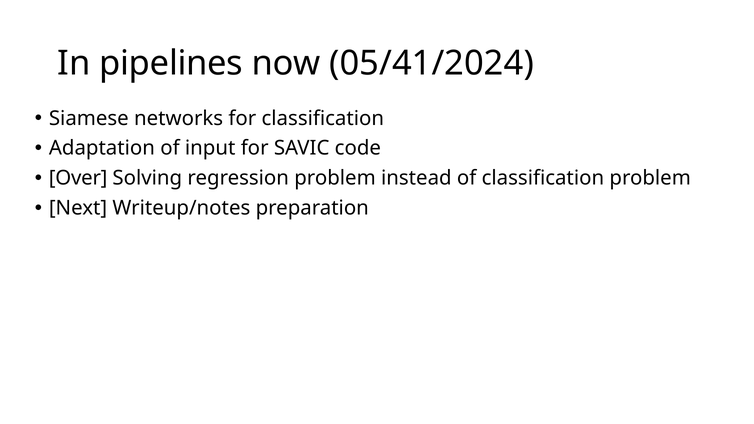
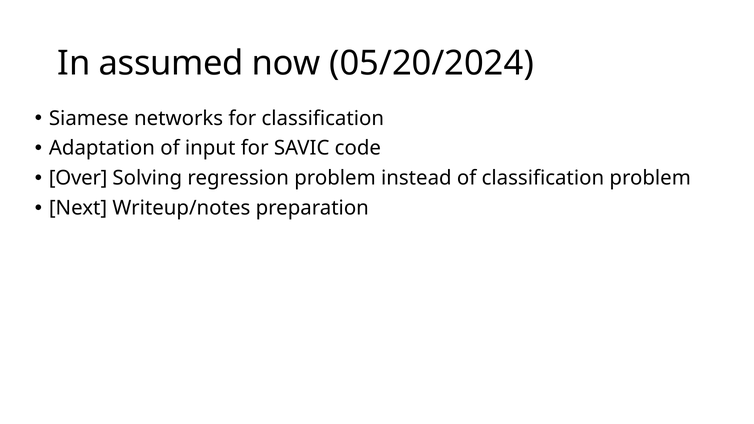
pipelines: pipelines -> assumed
05/41/2024: 05/41/2024 -> 05/20/2024
